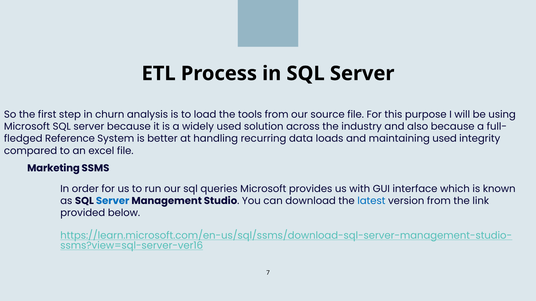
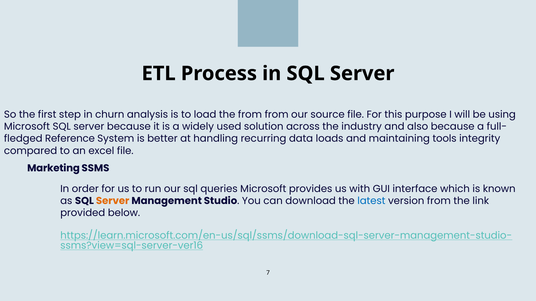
the tools: tools -> from
maintaining used: used -> tools
Server at (113, 201) colour: blue -> orange
